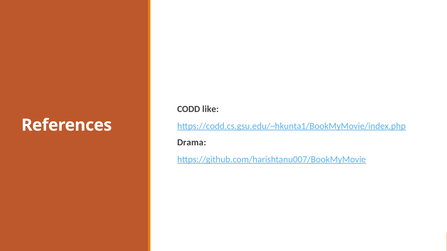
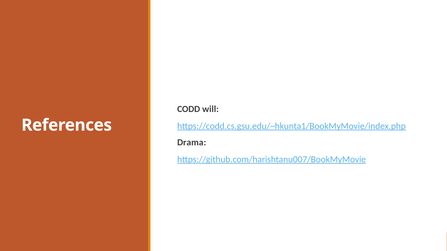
like: like -> will
